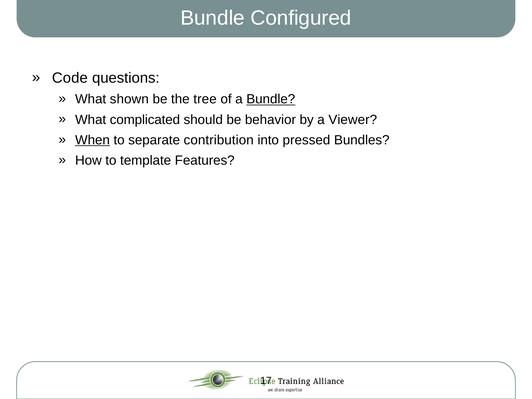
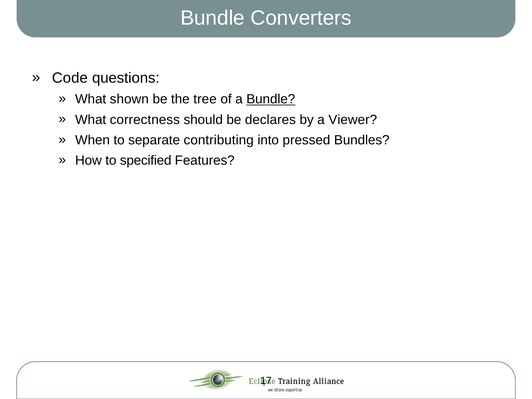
Configured: Configured -> Converters
complicated: complicated -> correctness
behavior: behavior -> declares
When underline: present -> none
contribution: contribution -> contributing
template: template -> specified
